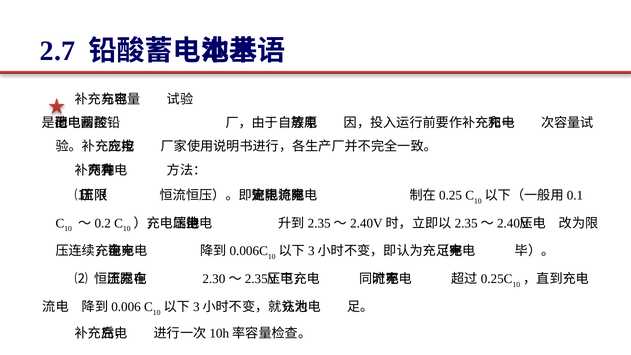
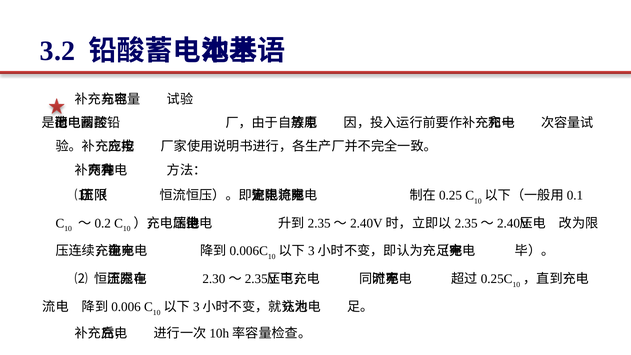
2.7: 2.7 -> 3.2
